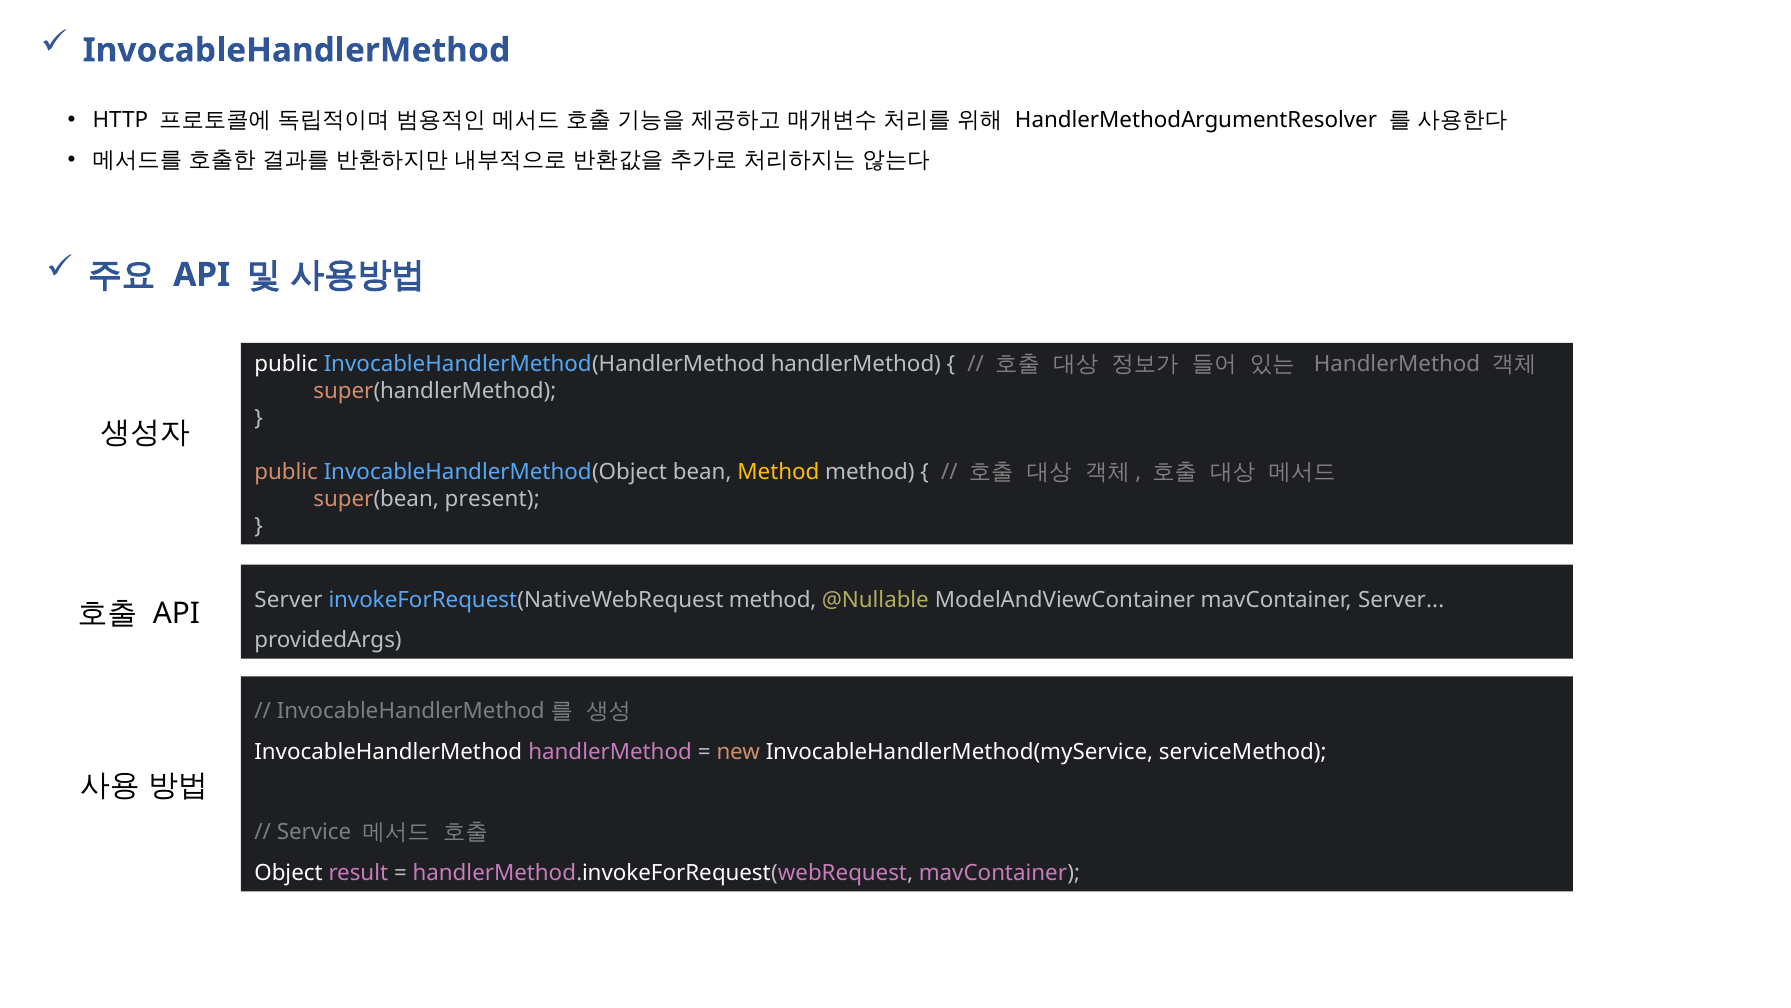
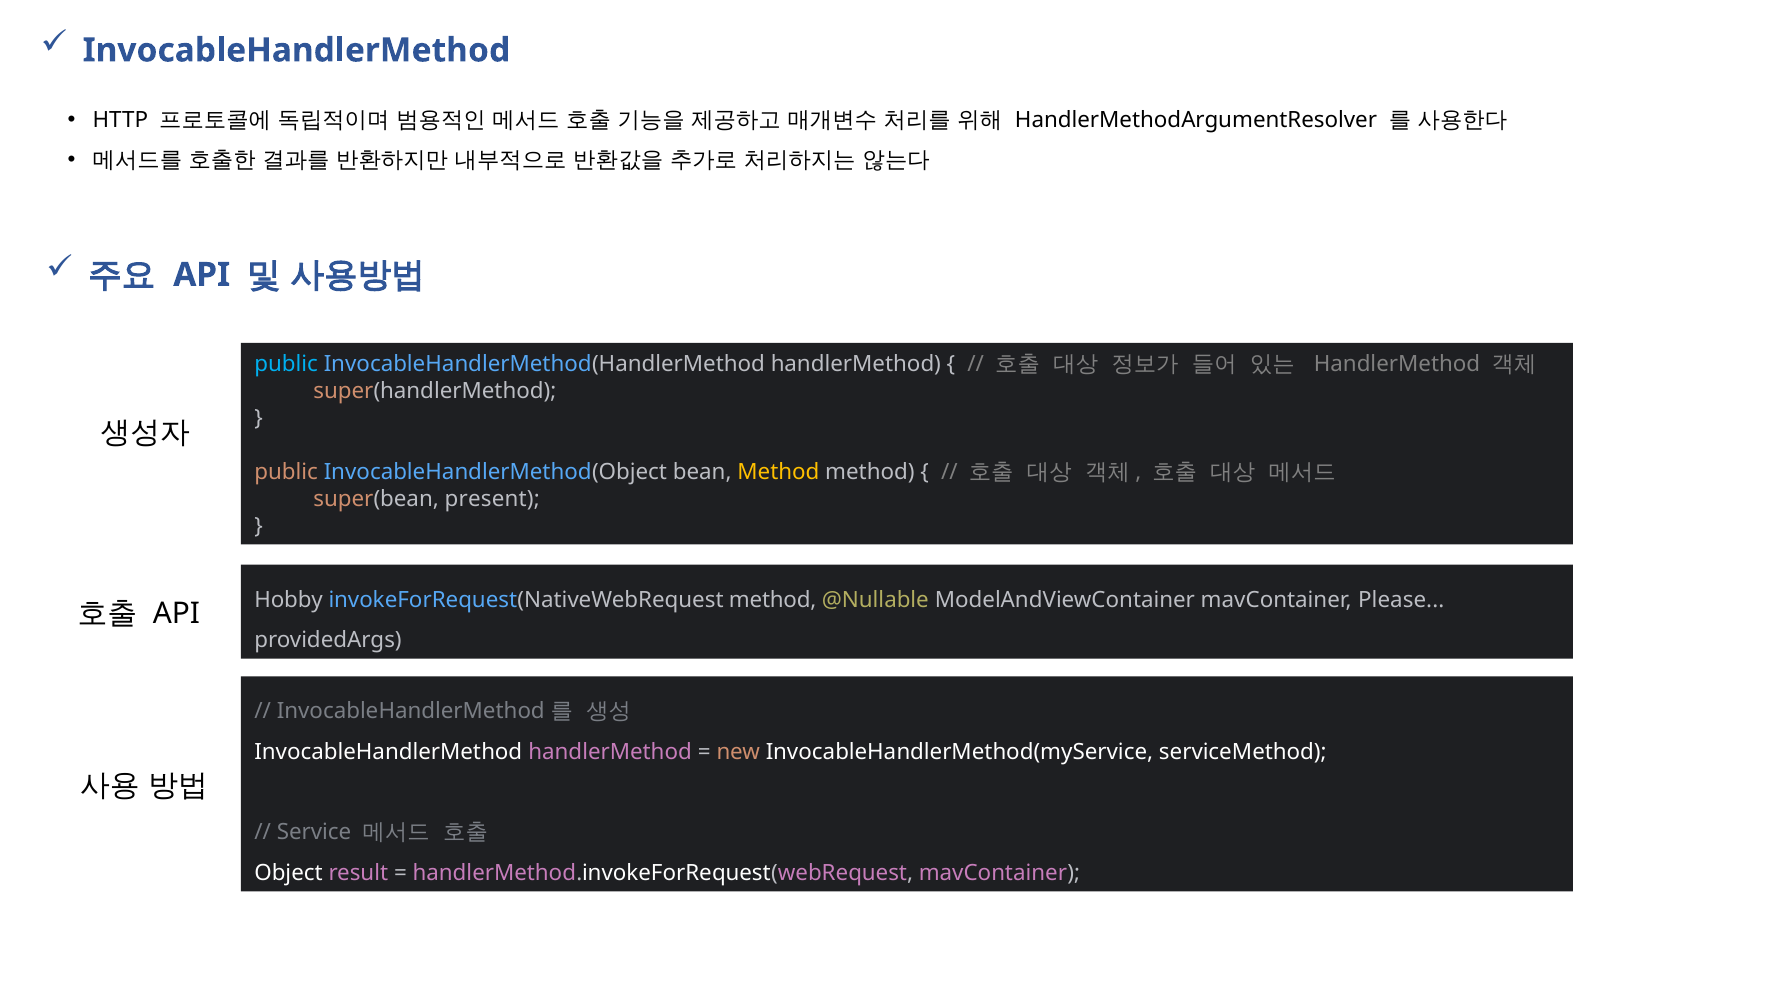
public at (286, 364) colour: white -> light blue
Server at (288, 600): Server -> Hobby
mavContainer Server: Server -> Please
